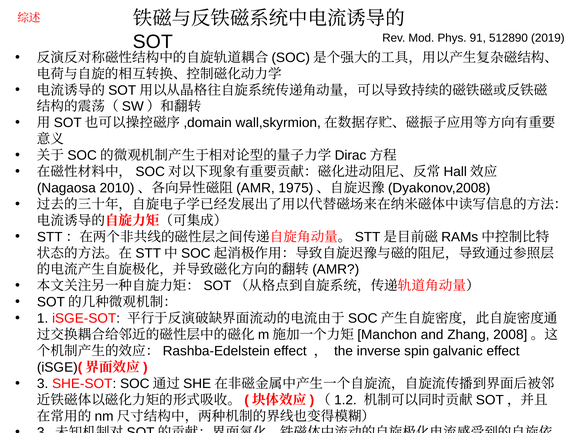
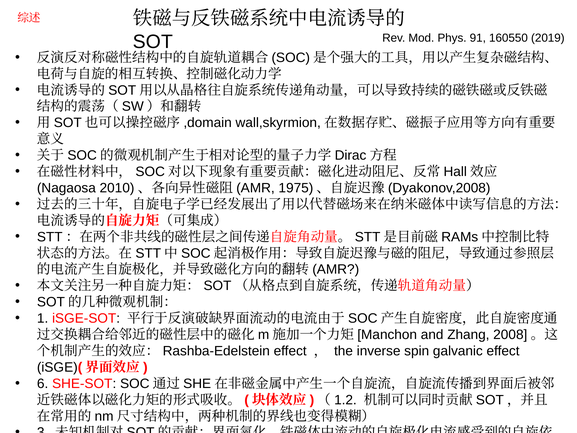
512890: 512890 -> 160550
3 at (43, 383): 3 -> 6
